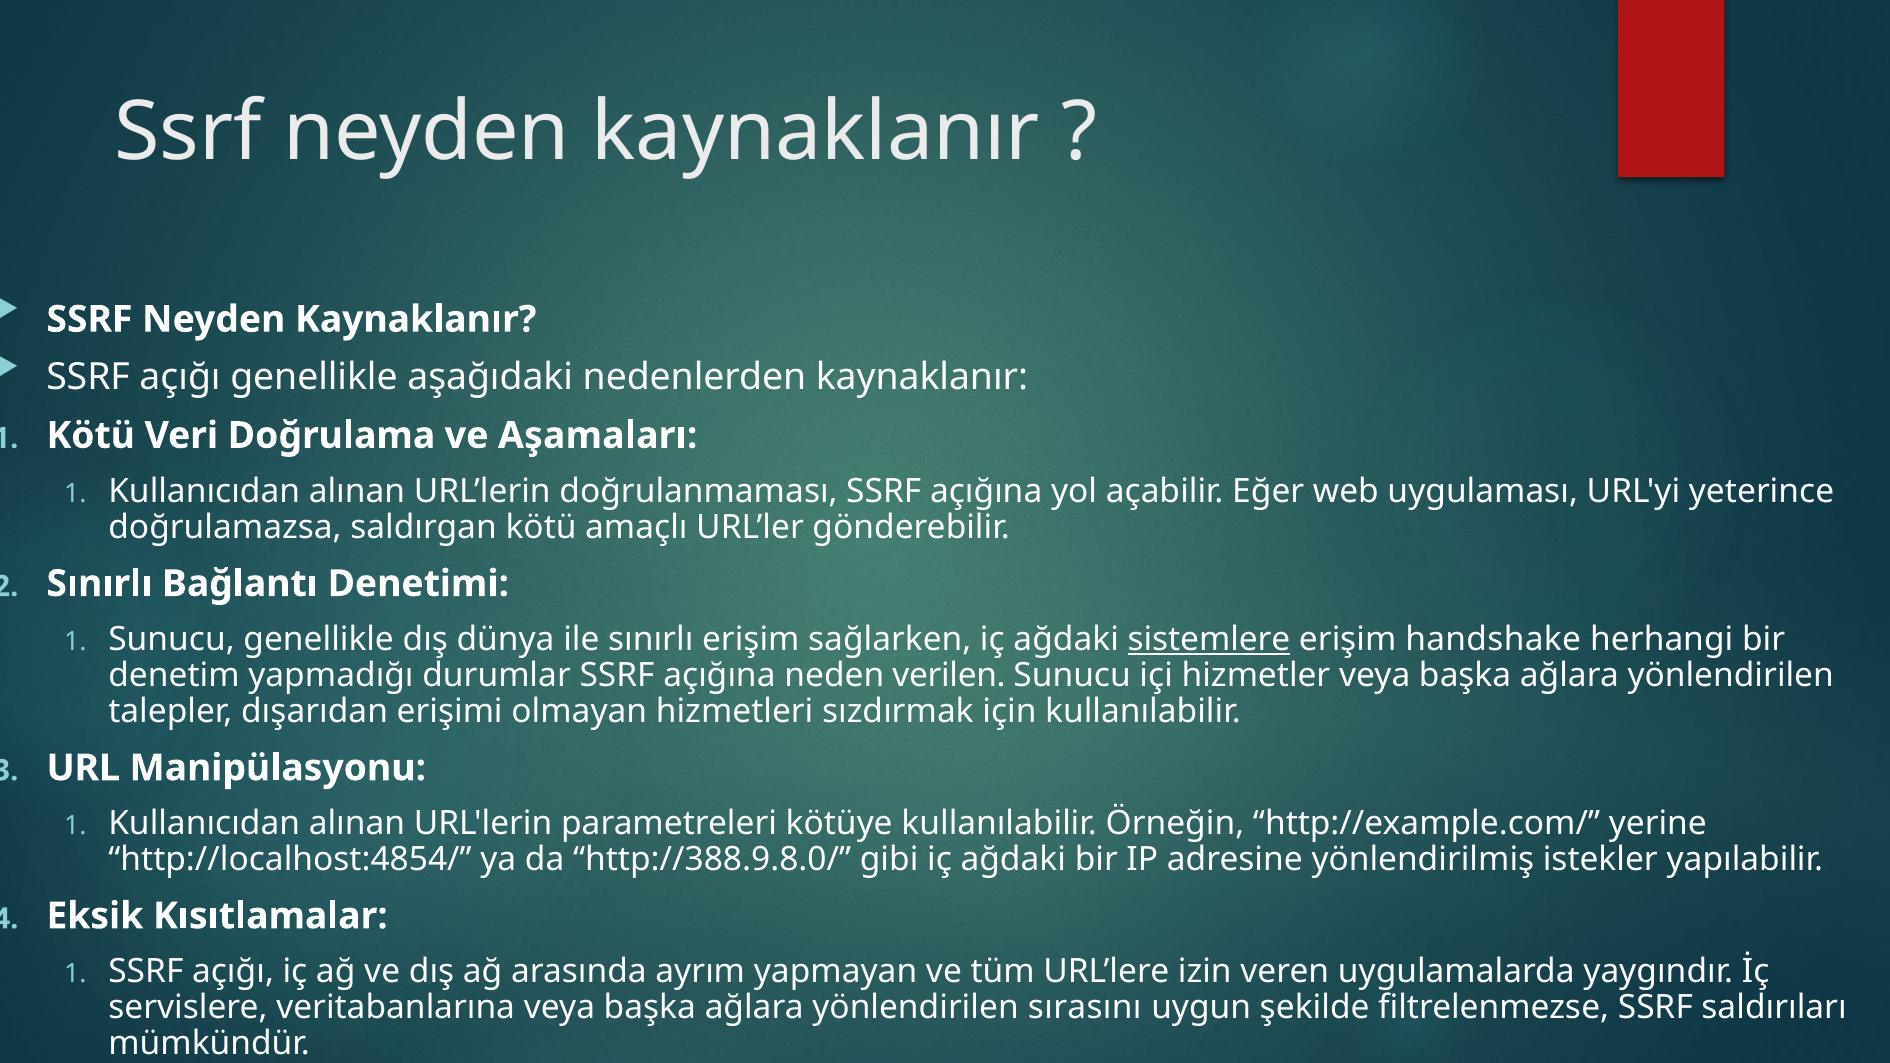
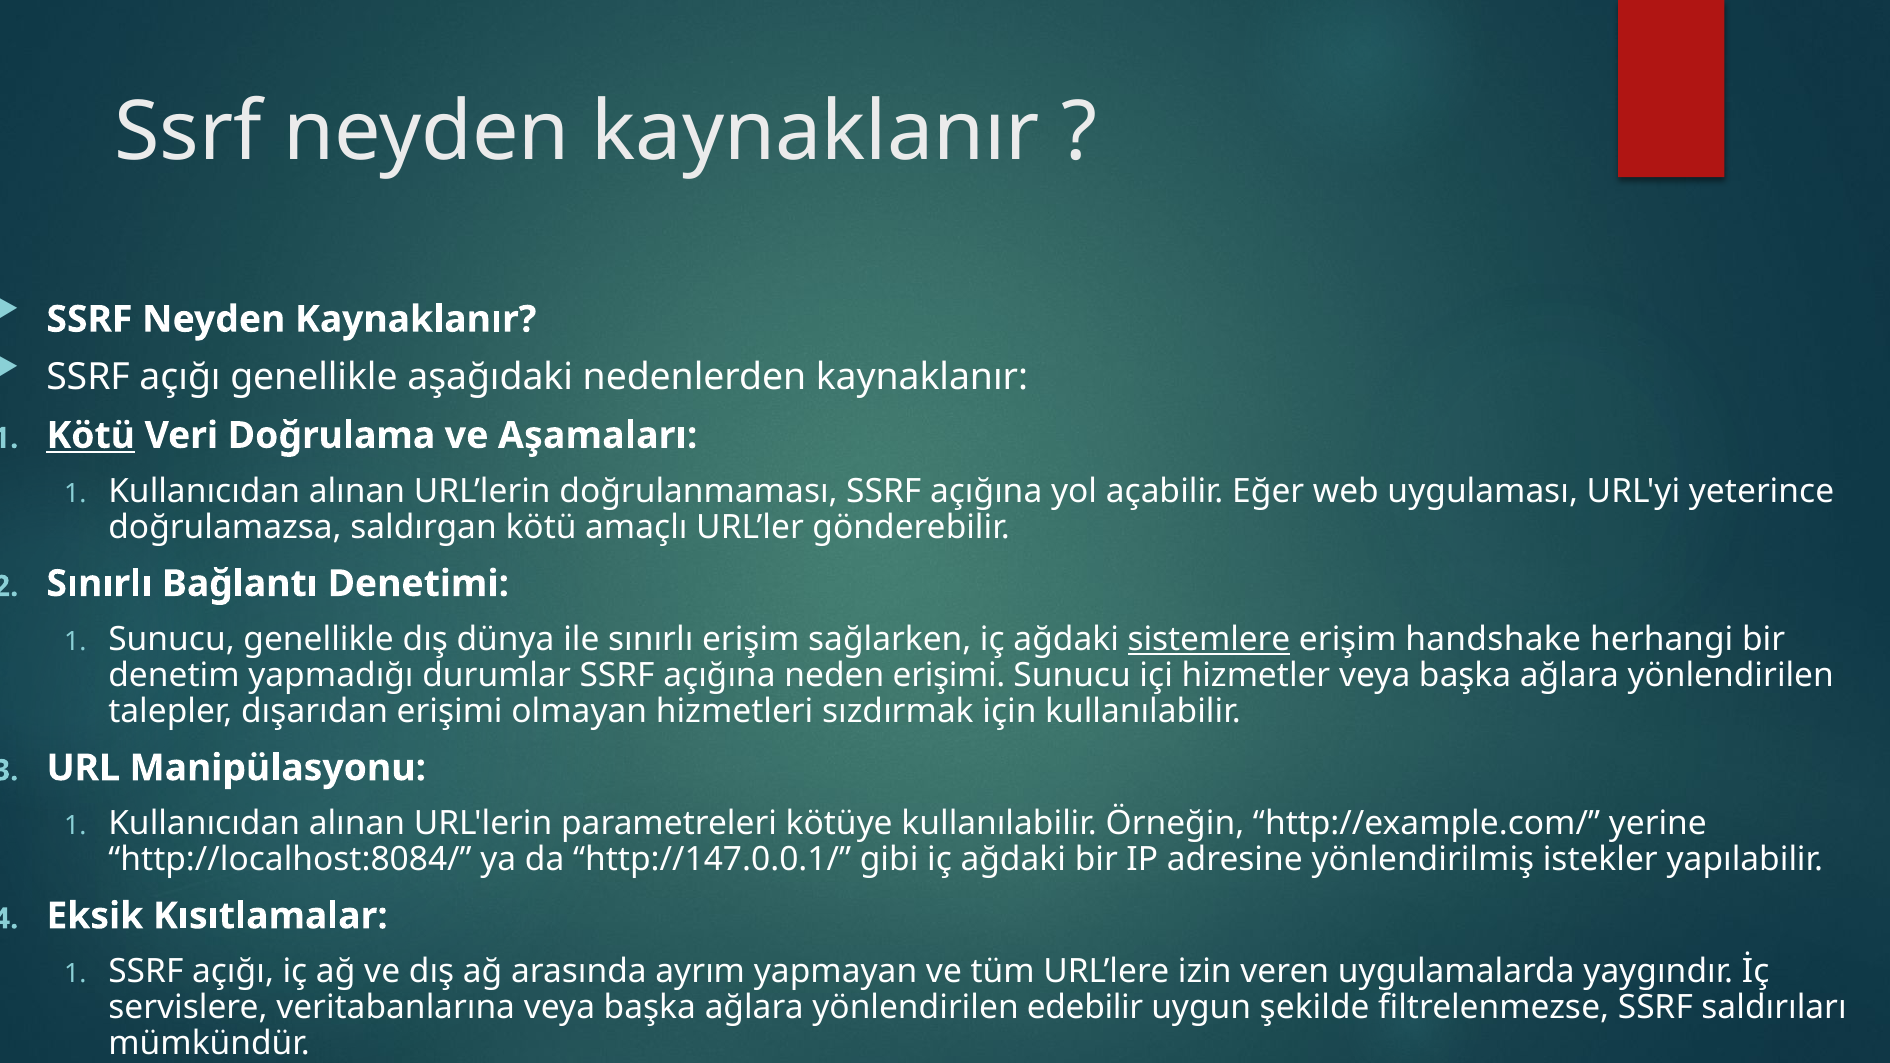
Kötü at (91, 436) underline: none -> present
neden verilen: verilen -> erişimi
http://localhost:4854/: http://localhost:4854/ -> http://localhost:8084/
http://388.9.8.0/: http://388.9.8.0/ -> http://147.0.0.1/
sırasını: sırasını -> edebilir
